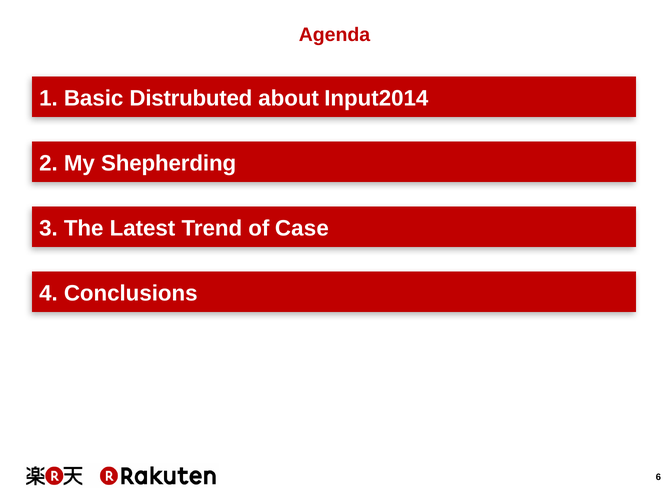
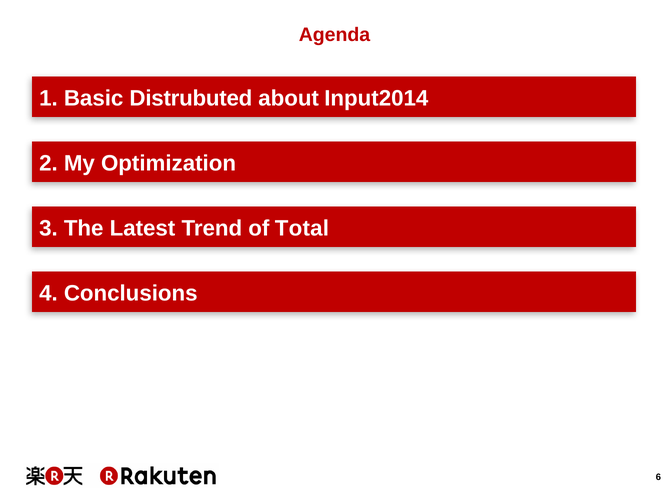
Shepherding: Shepherding -> Optimization
Case: Case -> Total
